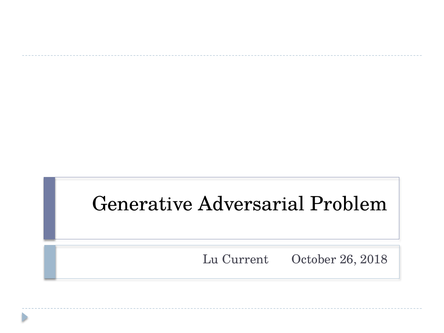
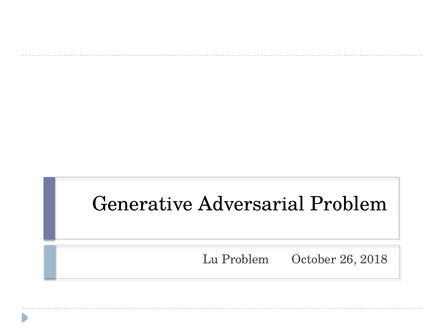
Lu Current: Current -> Problem
